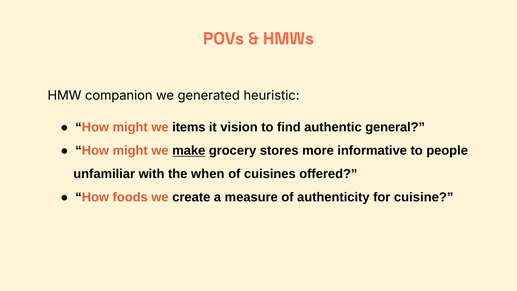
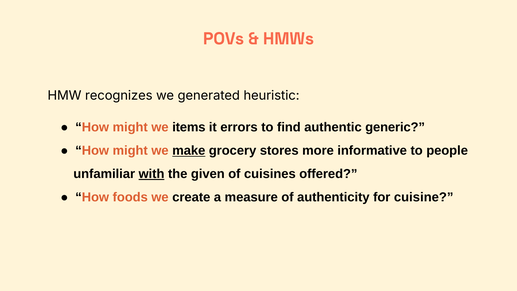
companion: companion -> recognizes
vision: vision -> errors
general: general -> generic
with underline: none -> present
when: when -> given
